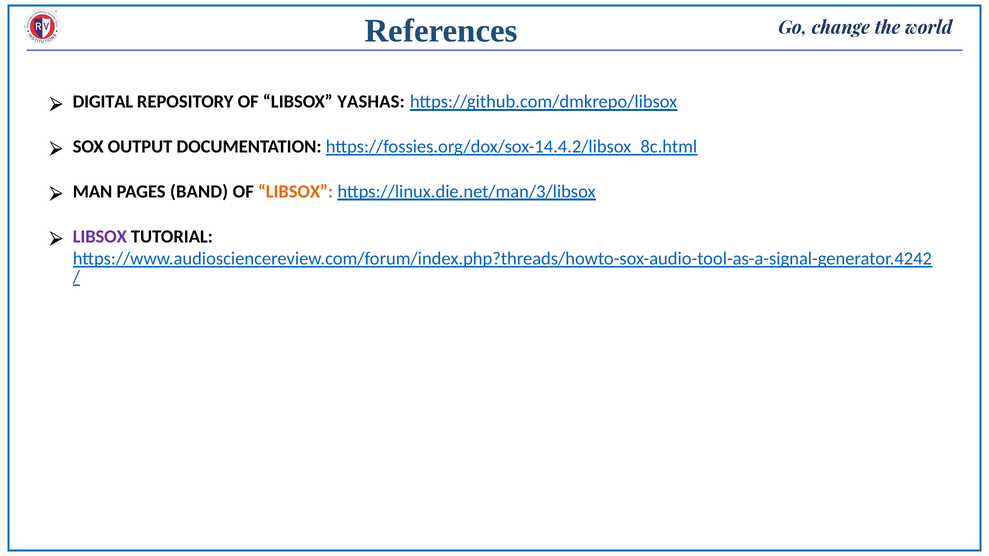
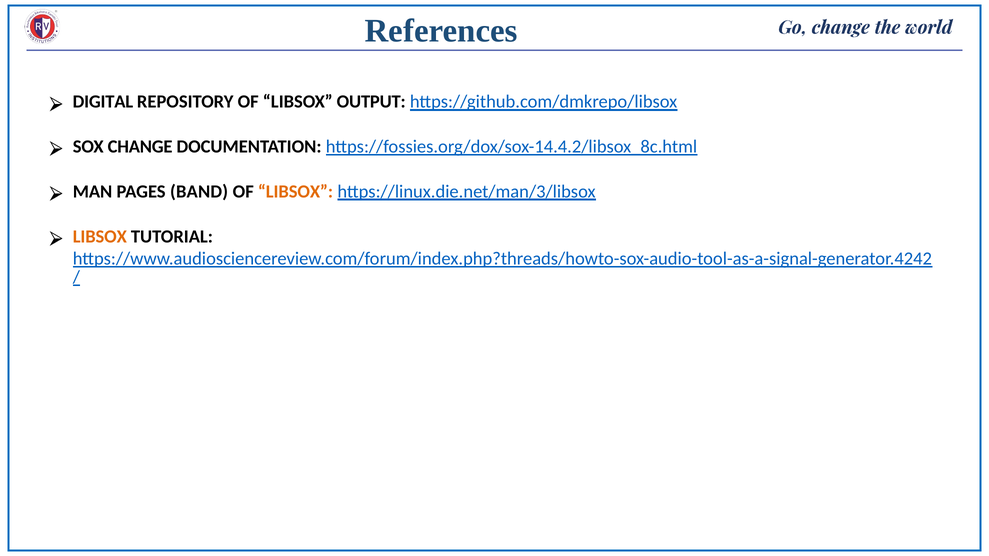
YASHAS: YASHAS -> OUTPUT
SOX OUTPUT: OUTPUT -> CHANGE
LIBSOX at (100, 237) colour: purple -> orange
